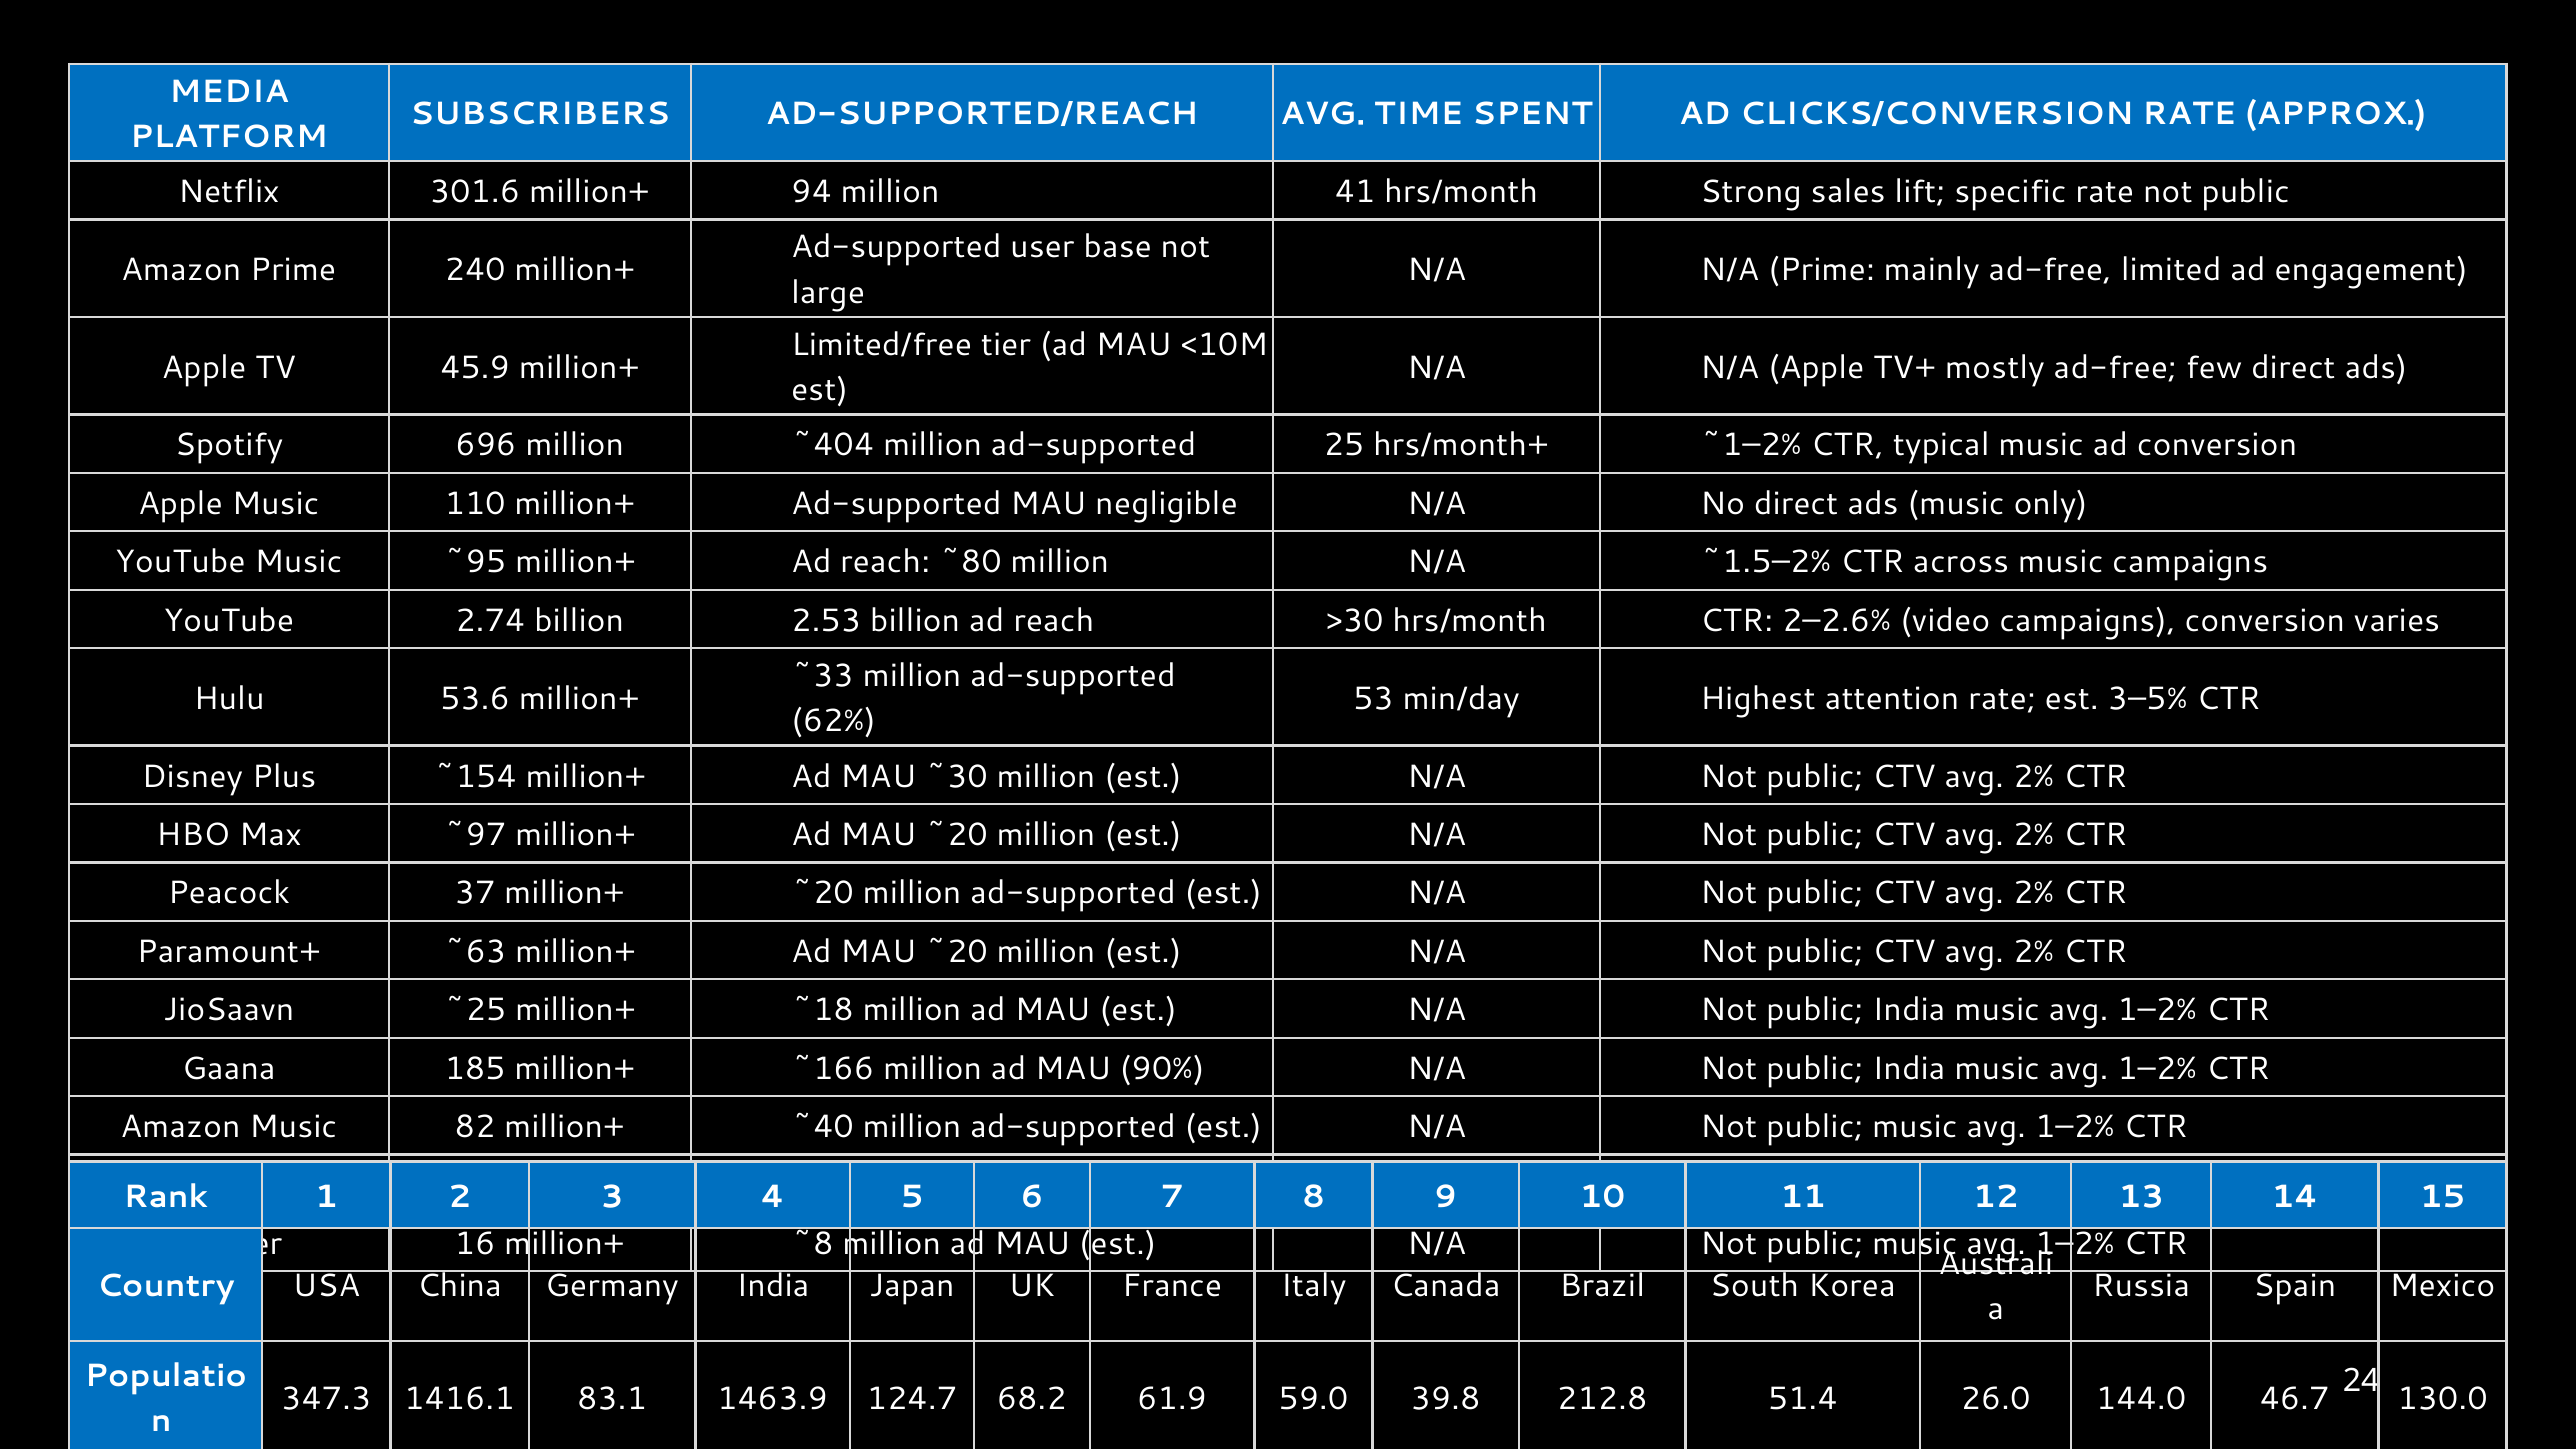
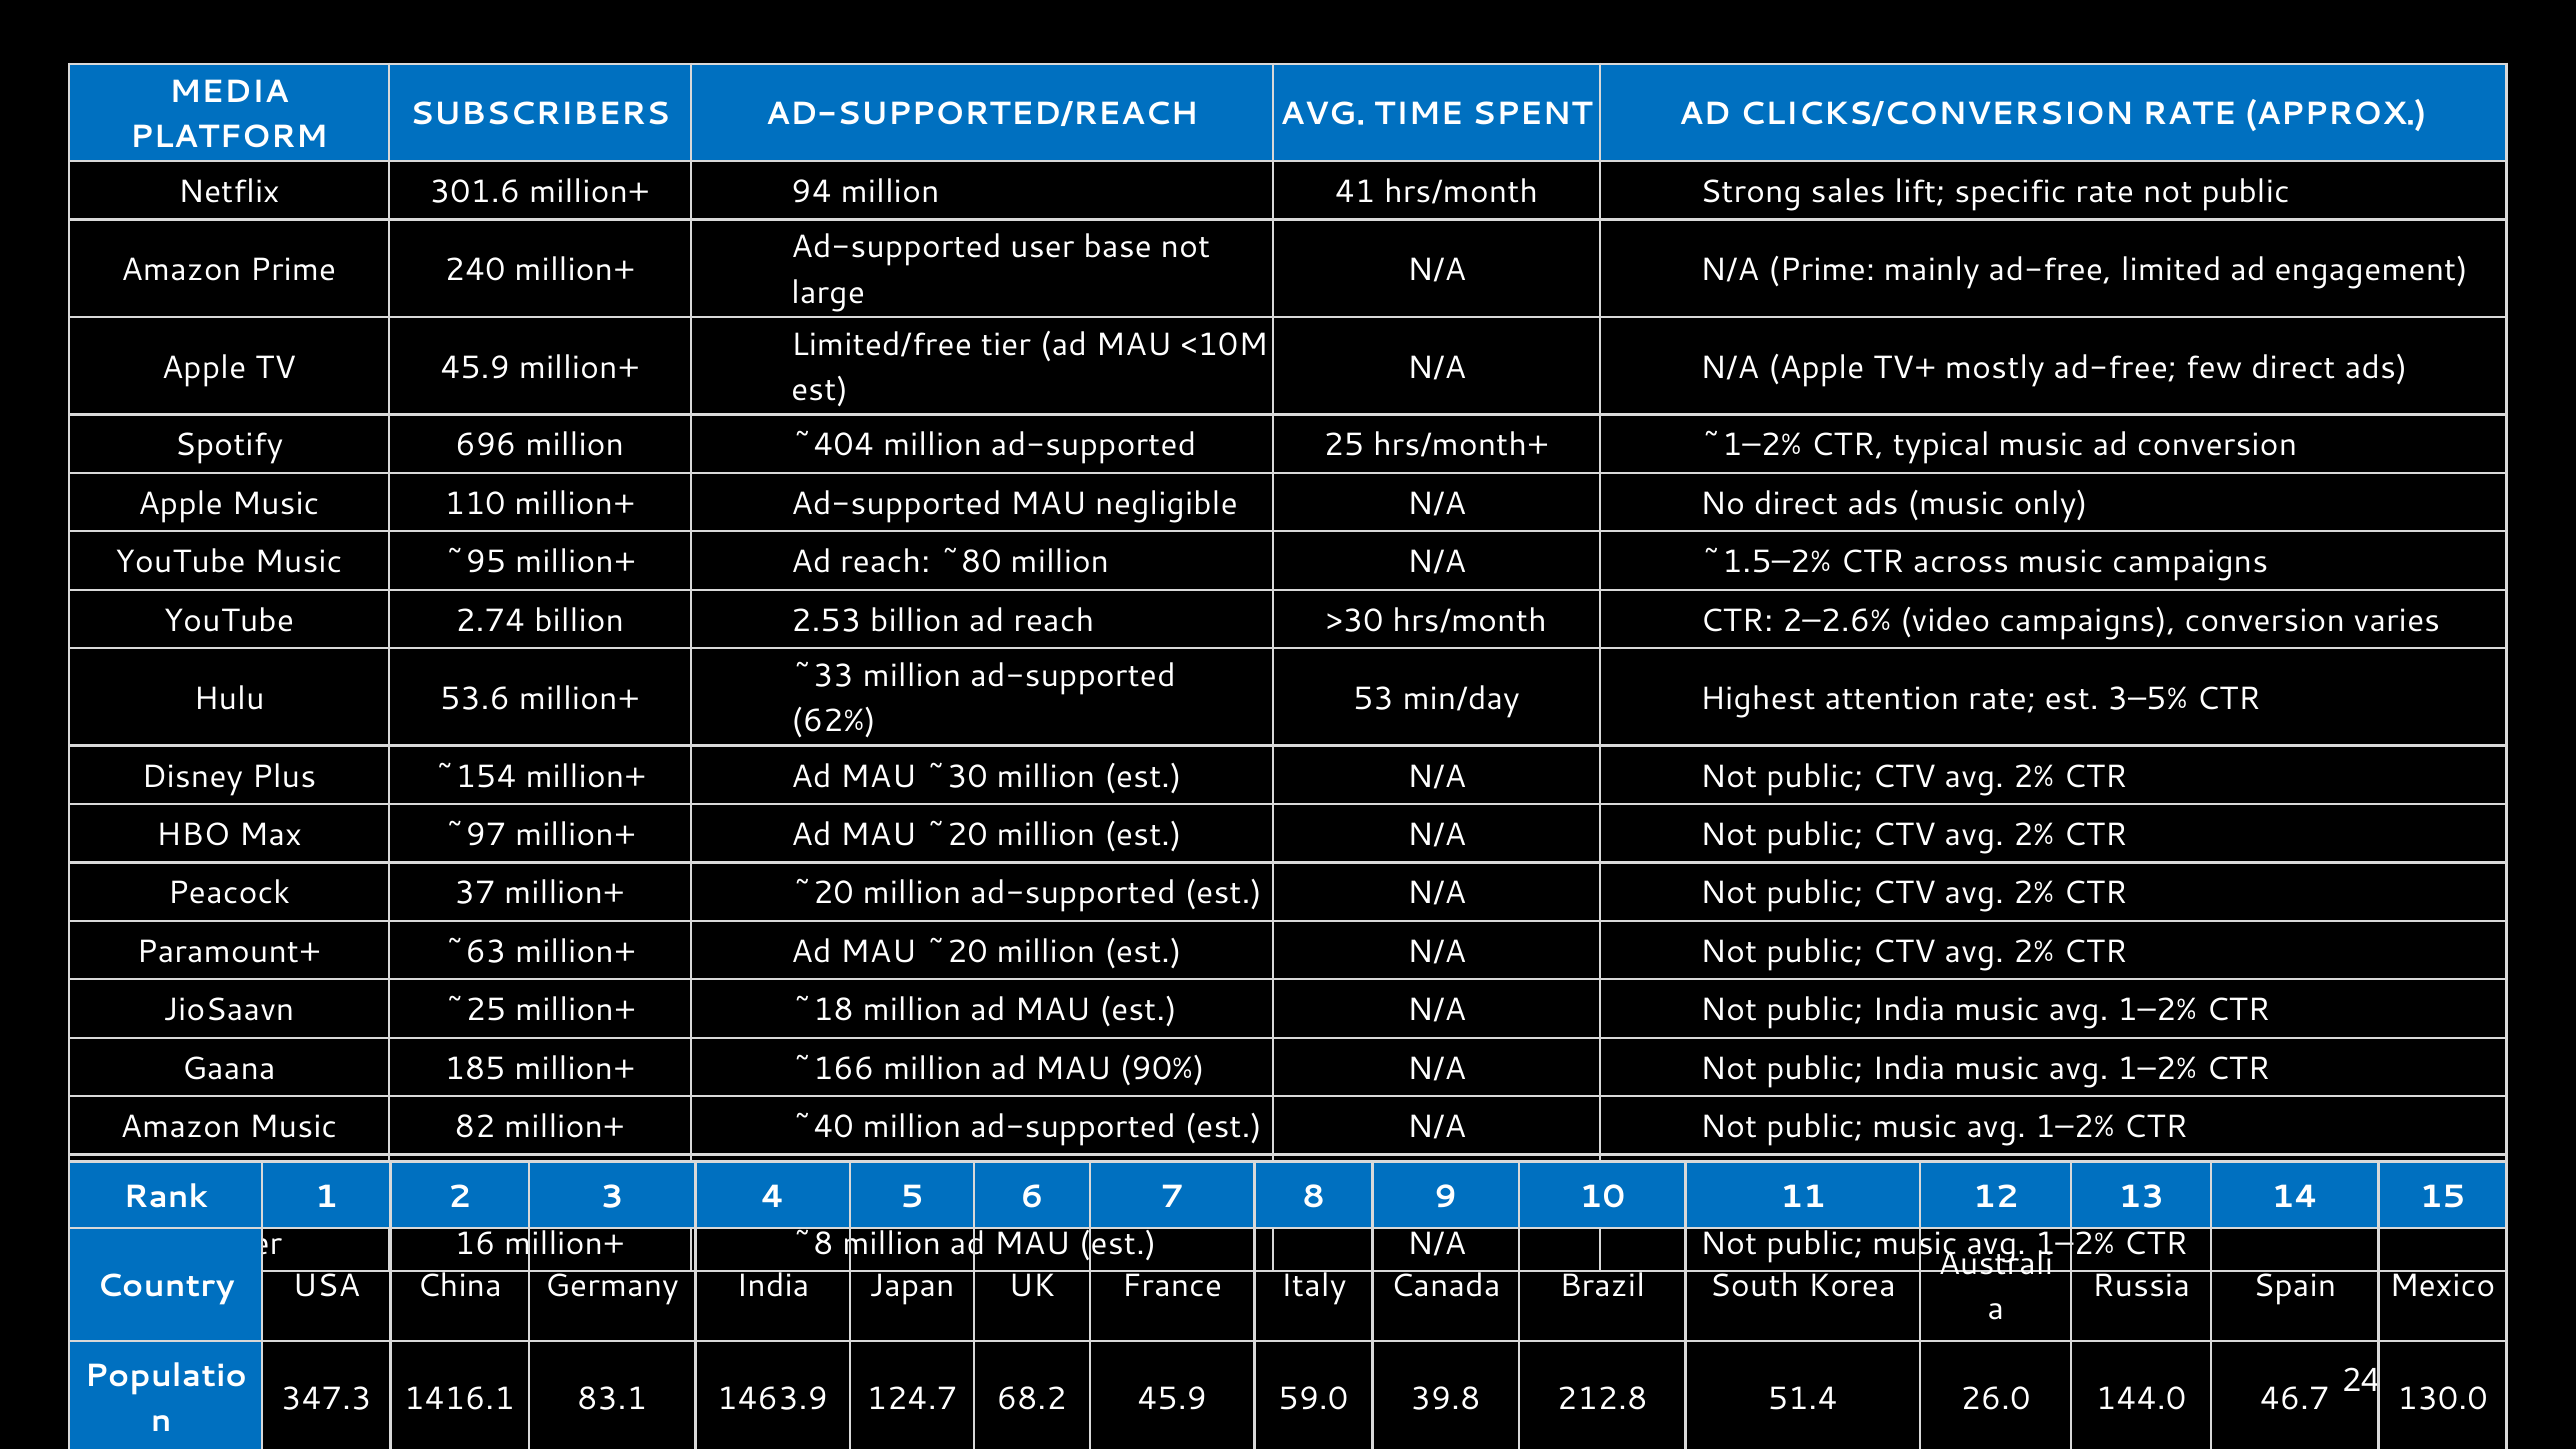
68.2 61.9: 61.9 -> 45.9
